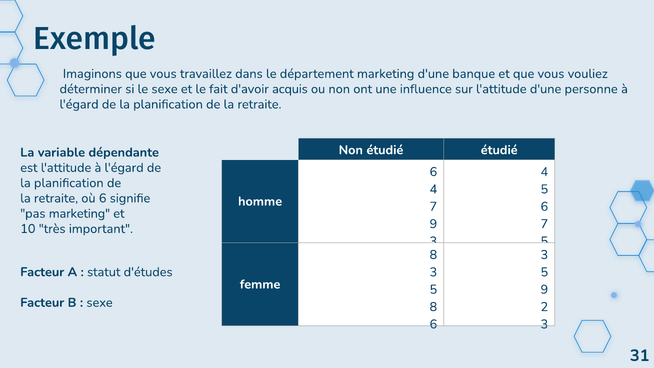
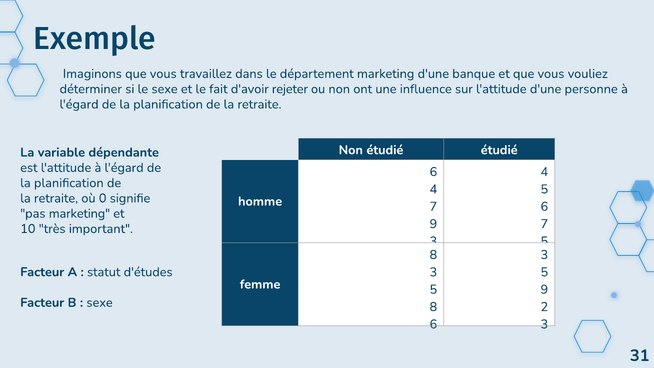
acquis: acquis -> rejeter
où 6: 6 -> 0
